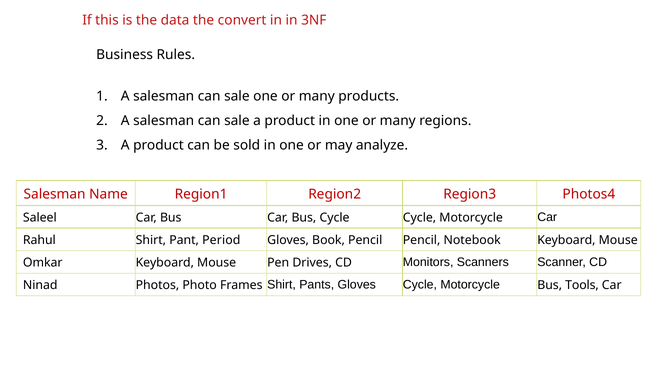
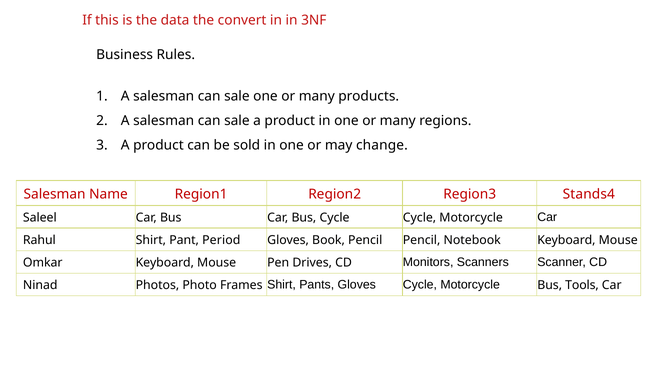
analyze: analyze -> change
Photos4: Photos4 -> Stands4
